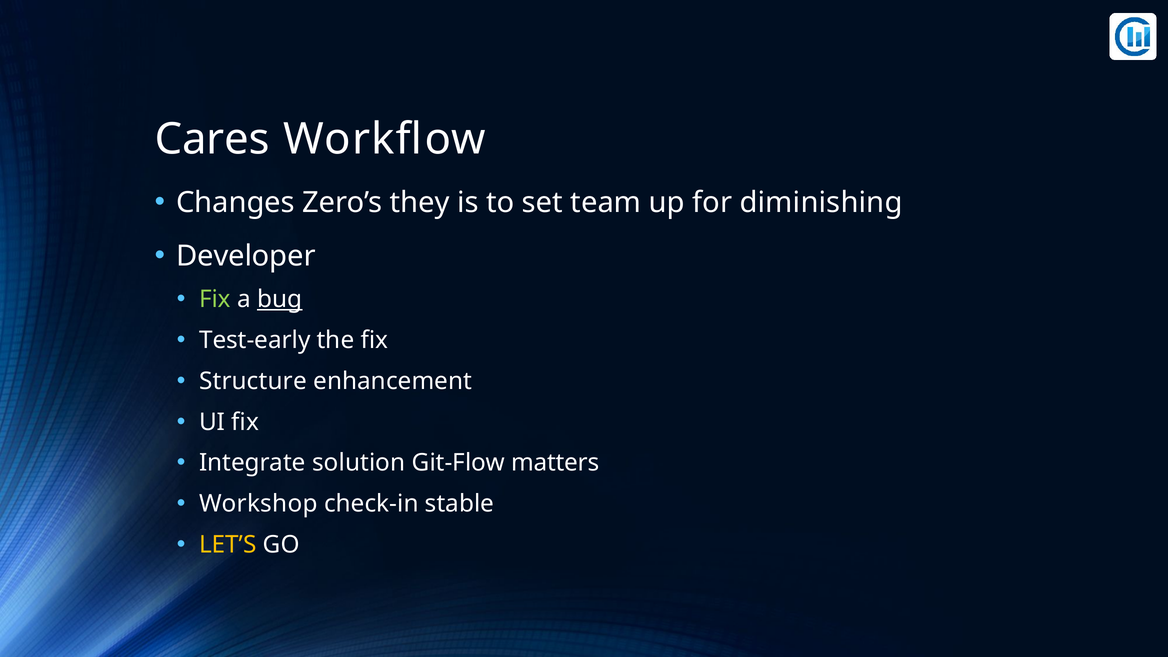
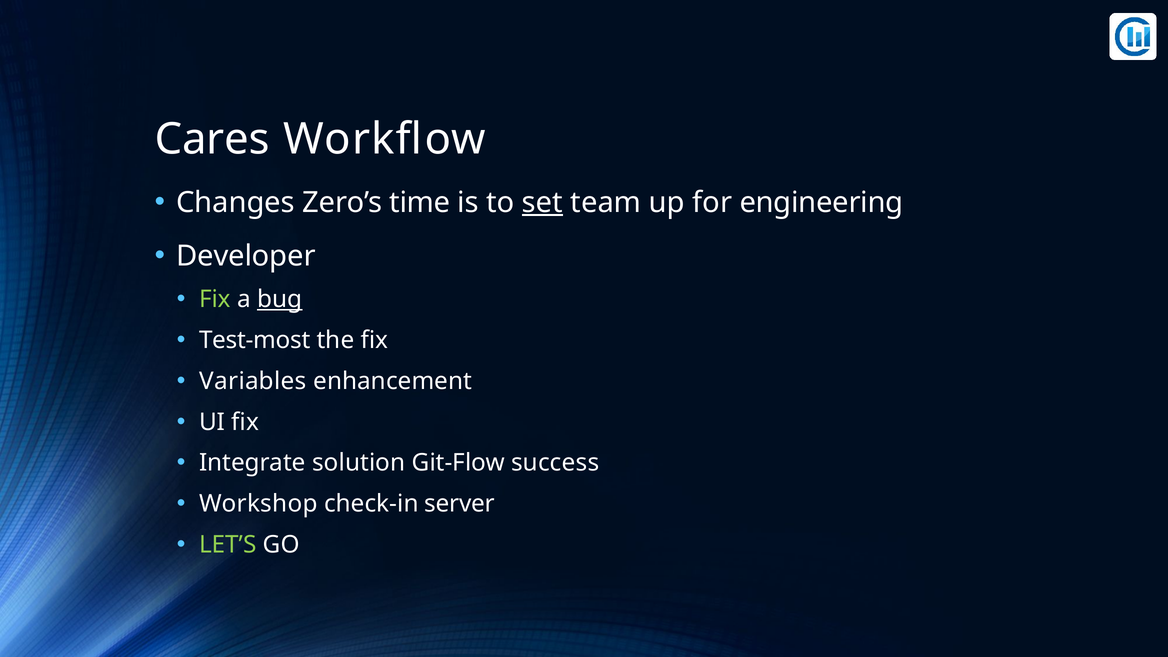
they: they -> time
set underline: none -> present
diminishing: diminishing -> engineering
Test-early: Test-early -> Test-most
Structure: Structure -> Variables
matters: matters -> success
stable: stable -> server
LET’S colour: yellow -> light green
